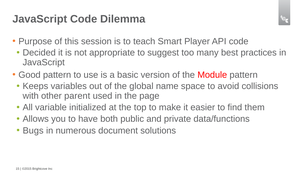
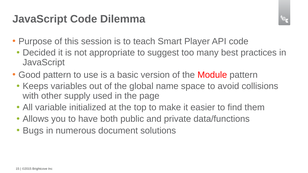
parent: parent -> supply
